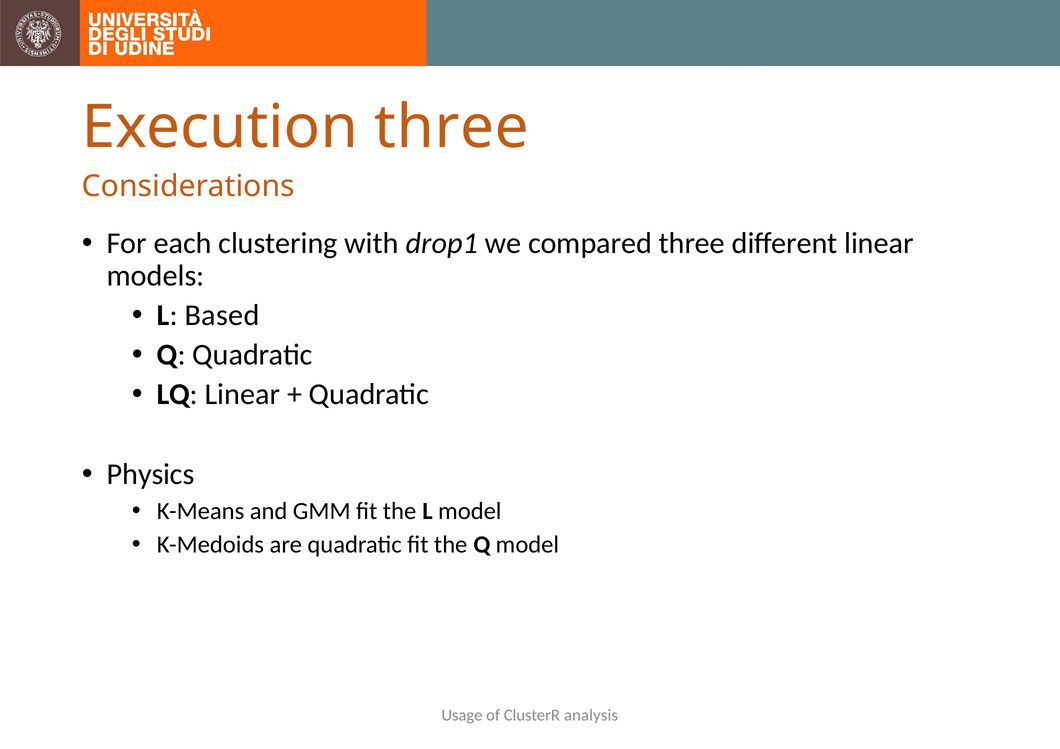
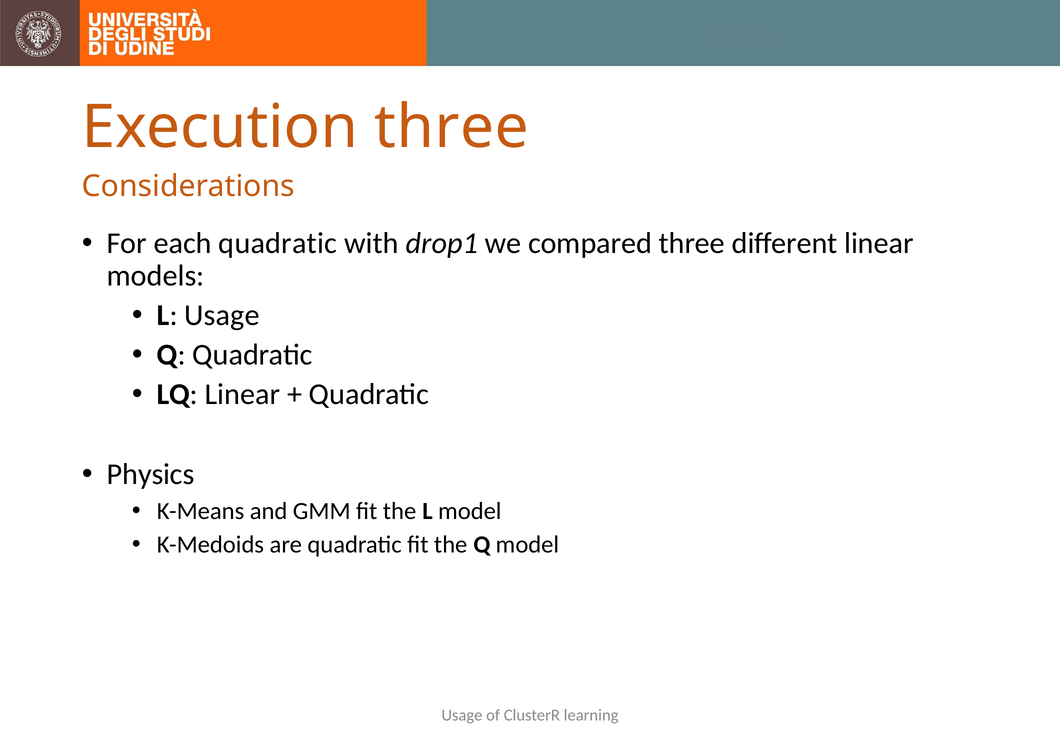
each clustering: clustering -> quadratic
L Based: Based -> Usage
analysis: analysis -> learning
